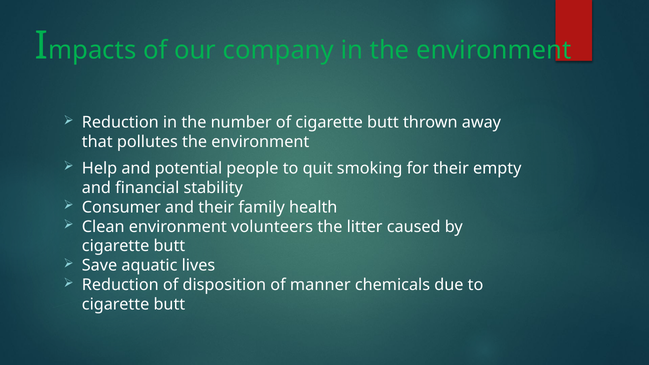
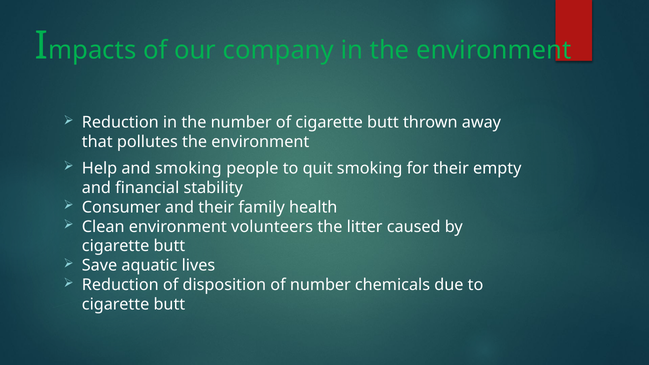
and potential: potential -> smoking
of manner: manner -> number
